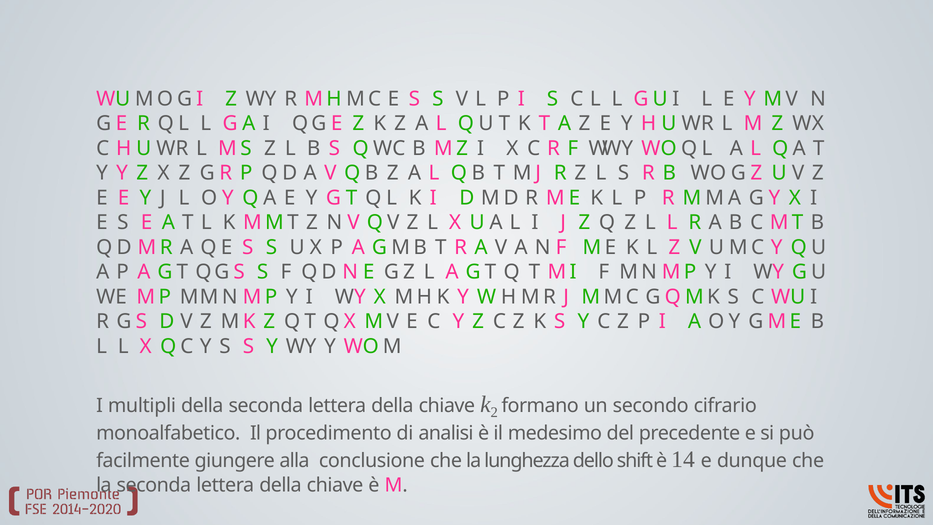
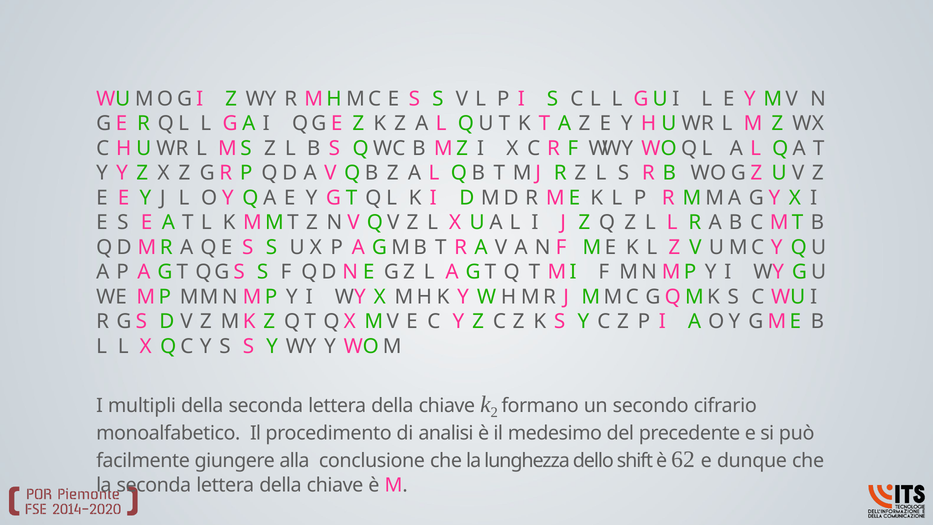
14: 14 -> 62
